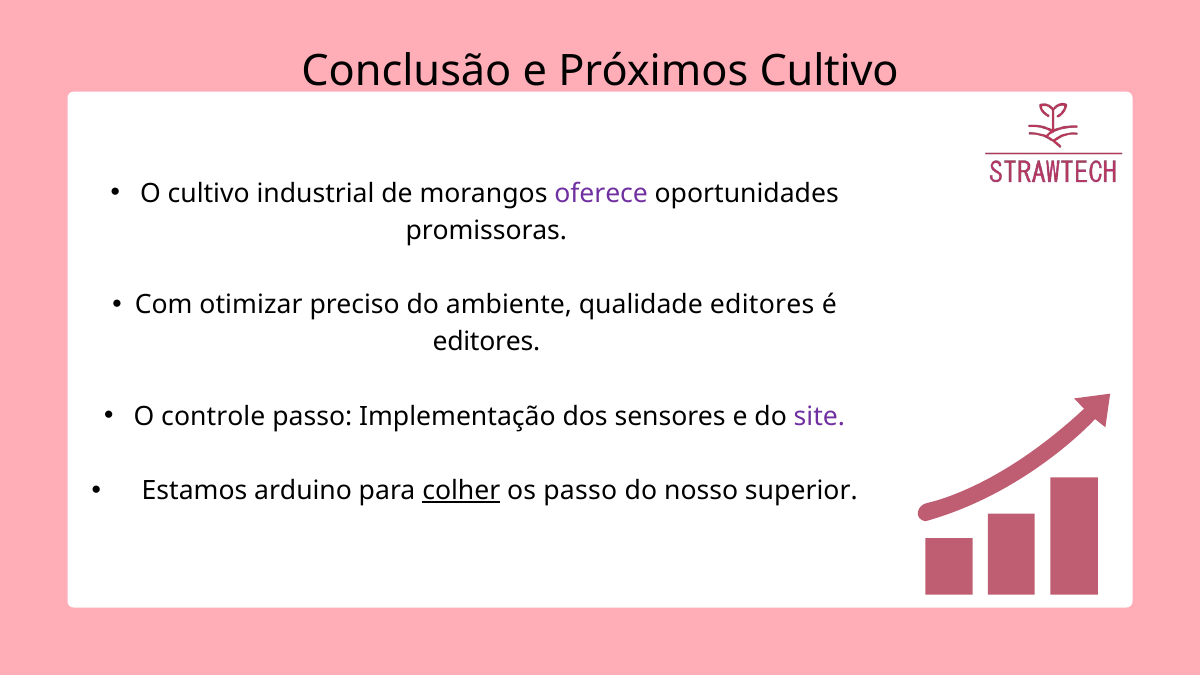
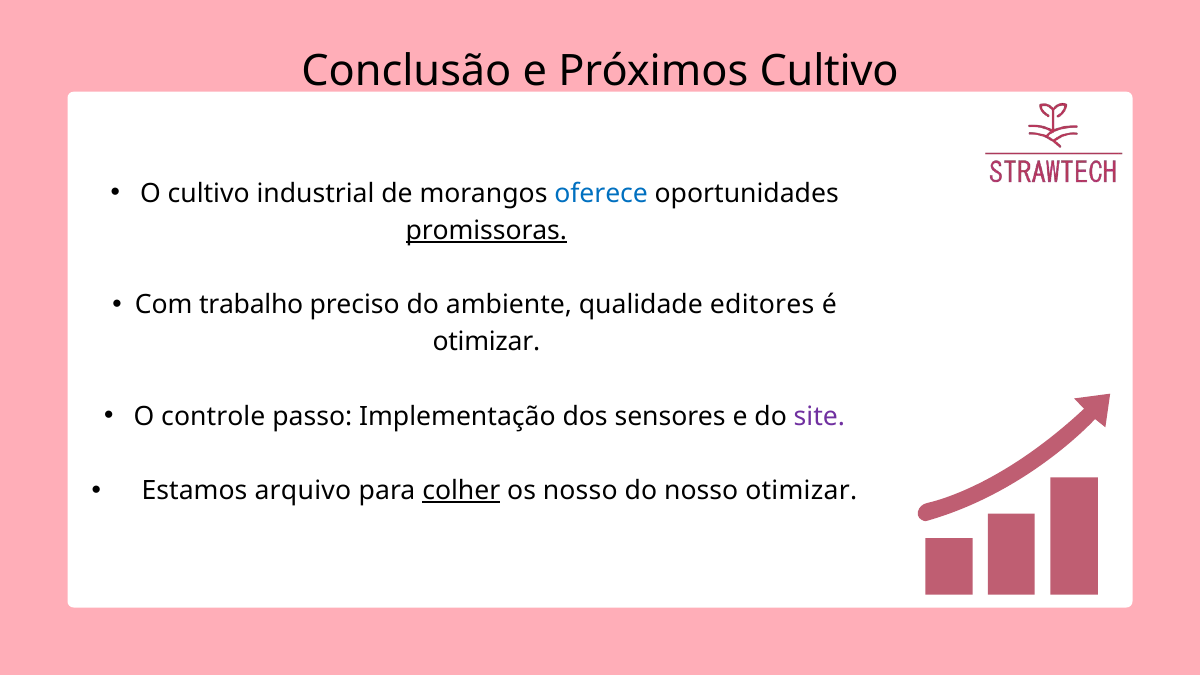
oferece colour: purple -> blue
promissoras underline: none -> present
otimizar: otimizar -> trabalho
editores at (486, 342): editores -> otimizar
arduino: arduino -> arquivo
os passo: passo -> nosso
nosso superior: superior -> otimizar
